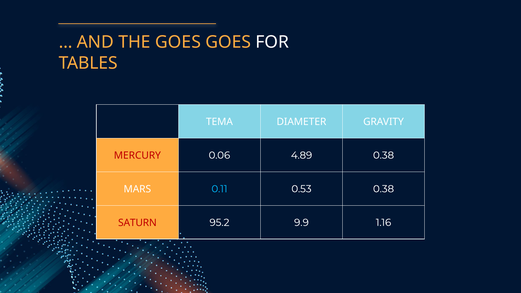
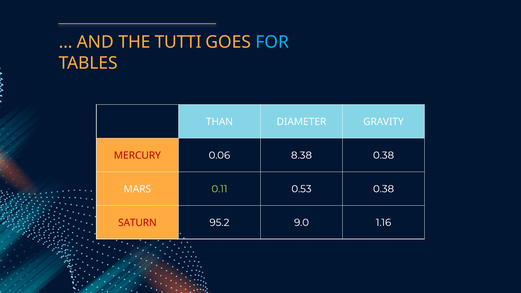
THE GOES: GOES -> TUTTI
FOR colour: white -> light blue
TEMA: TEMA -> THAN
4.89: 4.89 -> 8.38
0.11 colour: light blue -> light green
9.9: 9.9 -> 9.0
